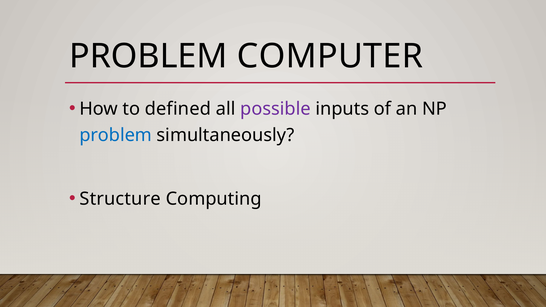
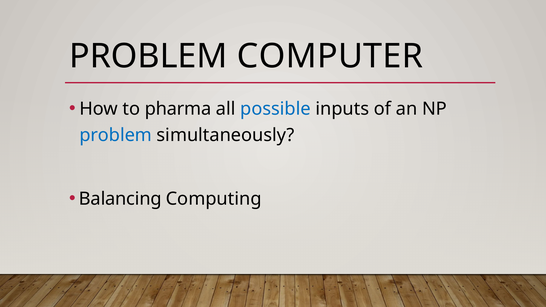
defined: defined -> pharma
possible colour: purple -> blue
Structure: Structure -> Balancing
